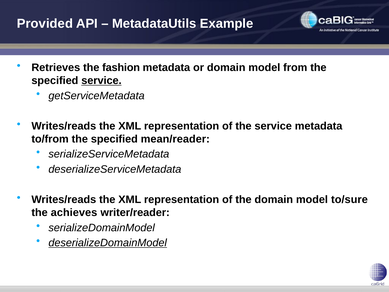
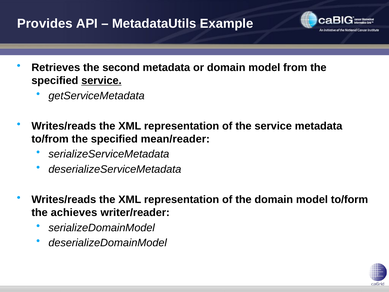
Provided: Provided -> Provides
fashion: fashion -> second
to/sure: to/sure -> to/form
deserializeDomainModel underline: present -> none
